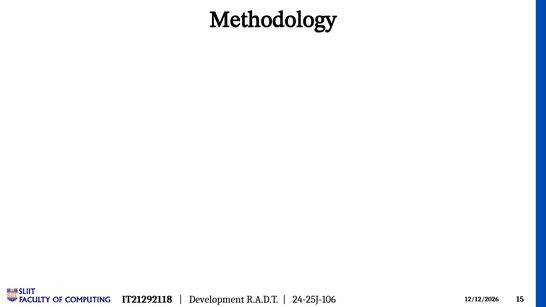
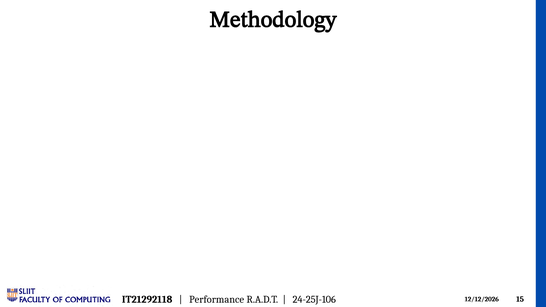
Development: Development -> Performance
